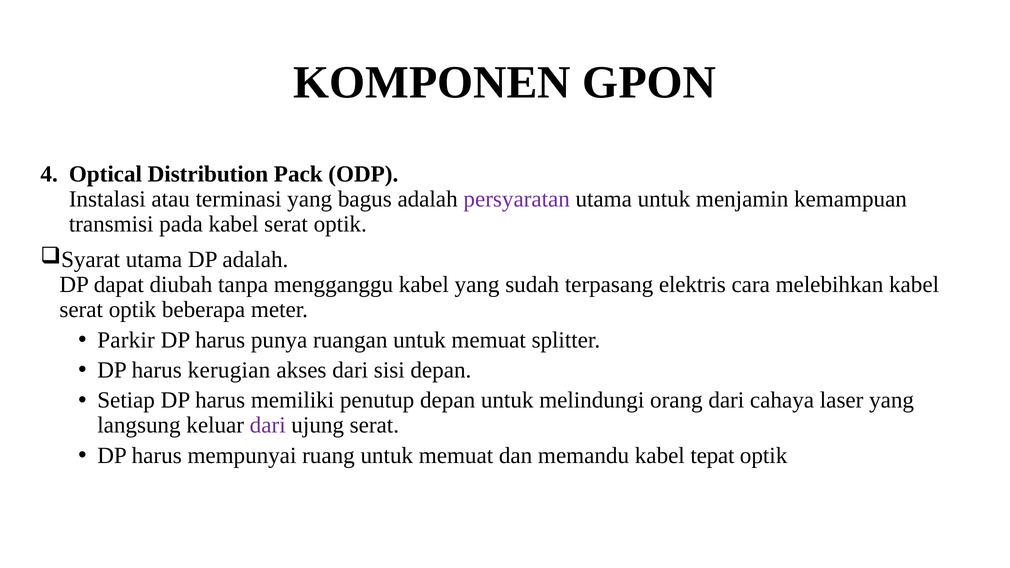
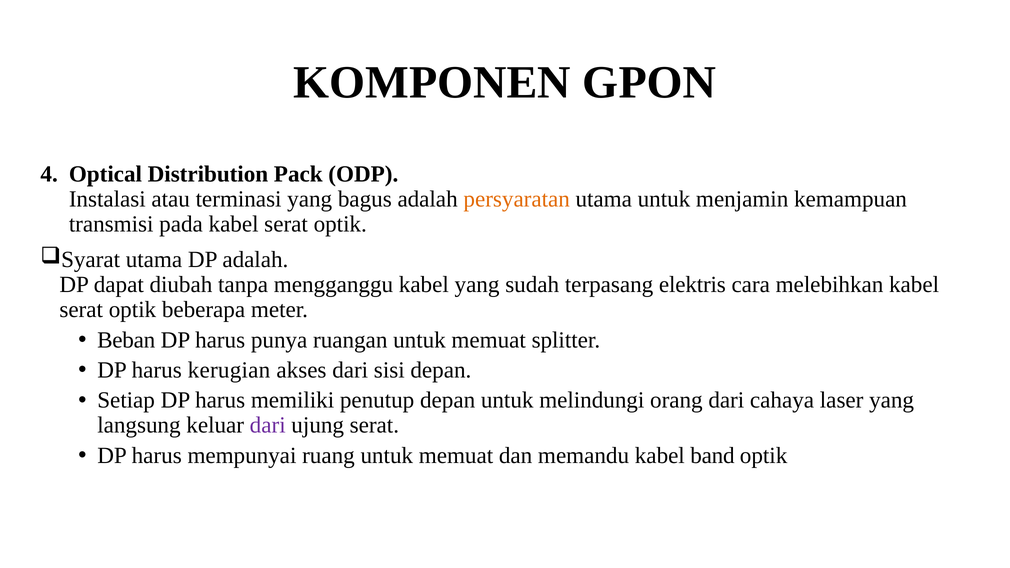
persyaratan colour: purple -> orange
Parkir: Parkir -> Beban
tepat: tepat -> band
